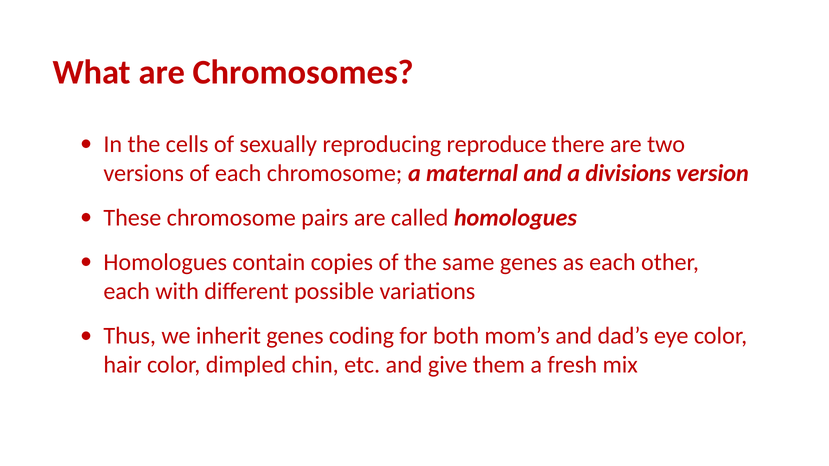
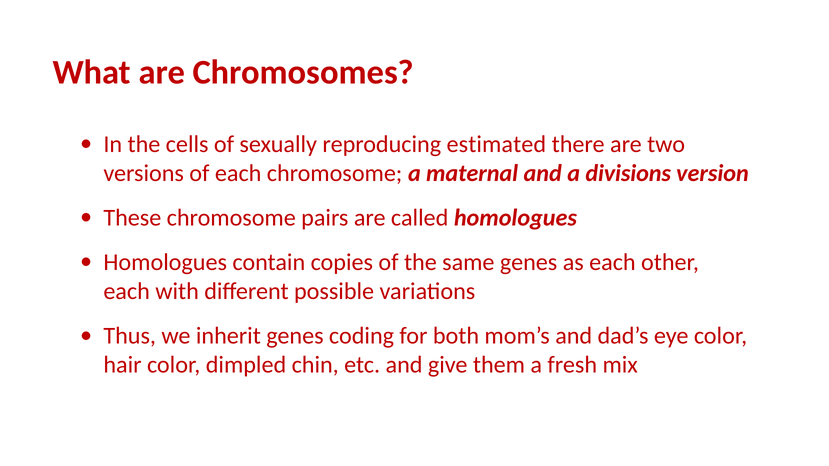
reproduce: reproduce -> estimated
